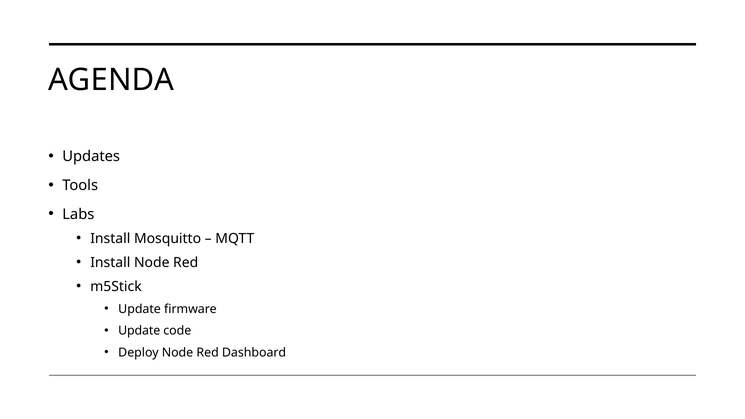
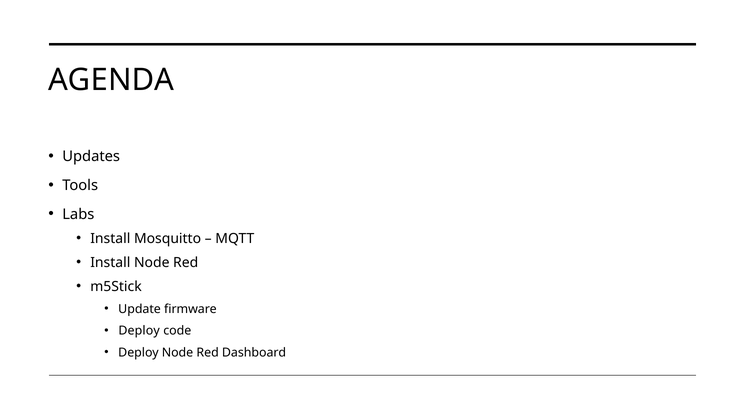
Update at (139, 331): Update -> Deploy
